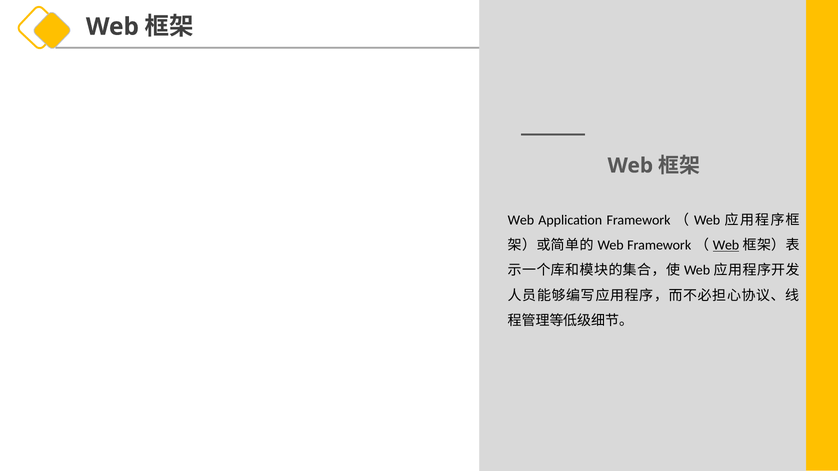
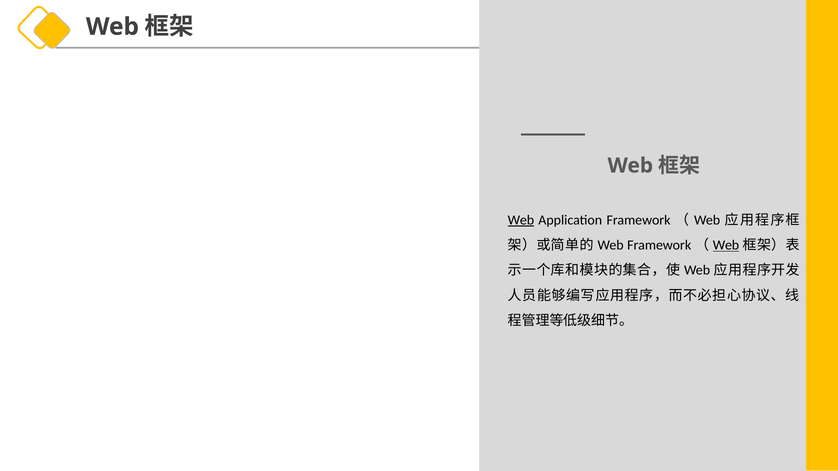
Web at (521, 220) underline: none -> present
